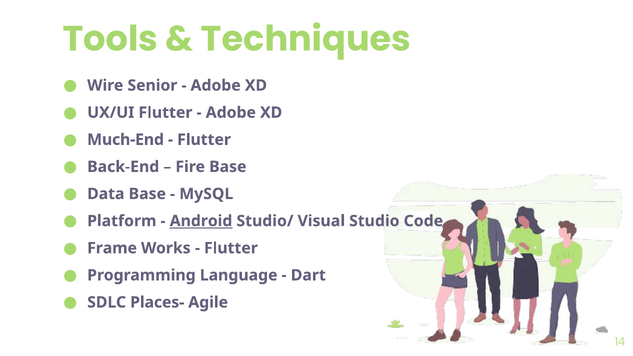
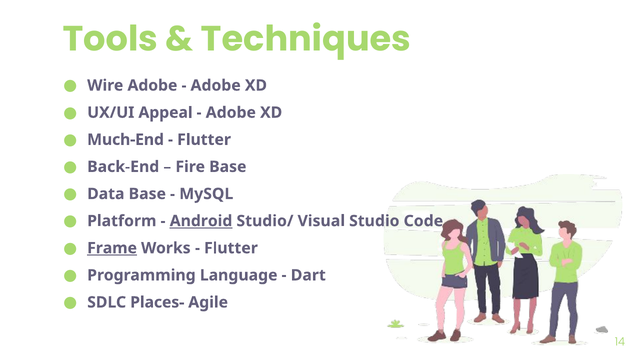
Wire Senior: Senior -> Adobe
UX/UI Flutter: Flutter -> Appeal
Frame underline: none -> present
